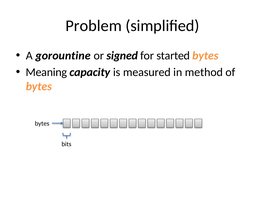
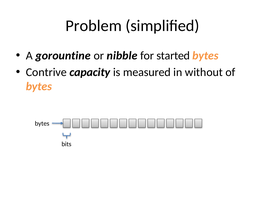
signed: signed -> nibble
Meaning: Meaning -> Contrive
method: method -> without
